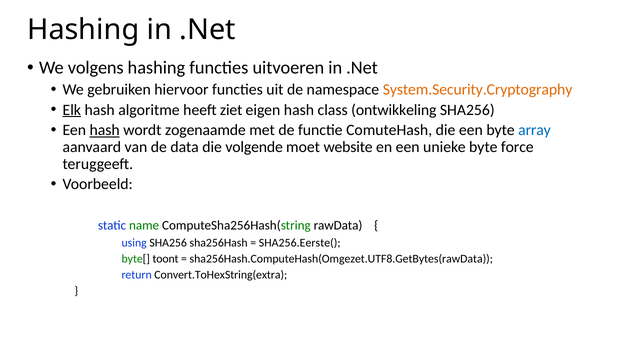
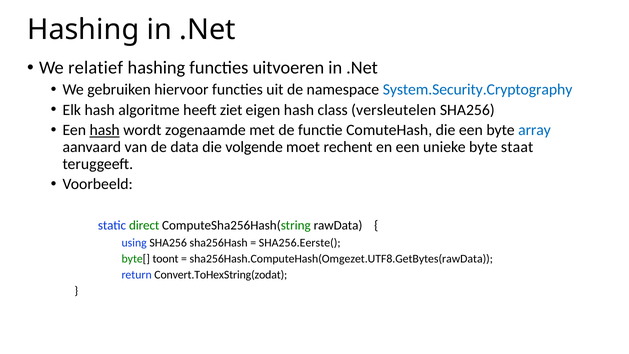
volgens: volgens -> relatief
System.Security.Cryptography colour: orange -> blue
Elk underline: present -> none
ontwikkeling: ontwikkeling -> versleutelen
website: website -> rechent
force: force -> staat
name: name -> direct
Convert.ToHexString(extra: Convert.ToHexString(extra -> Convert.ToHexString(zodat
